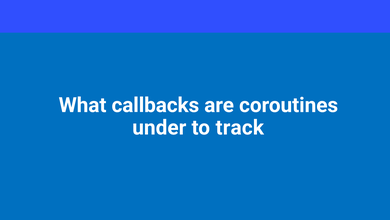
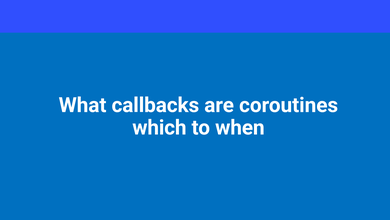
under: under -> which
track: track -> when
